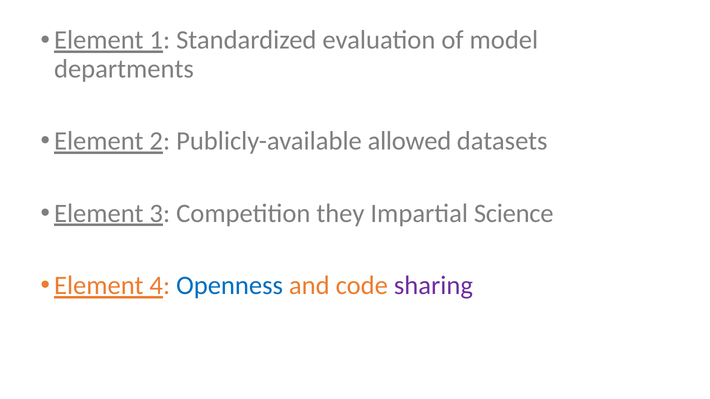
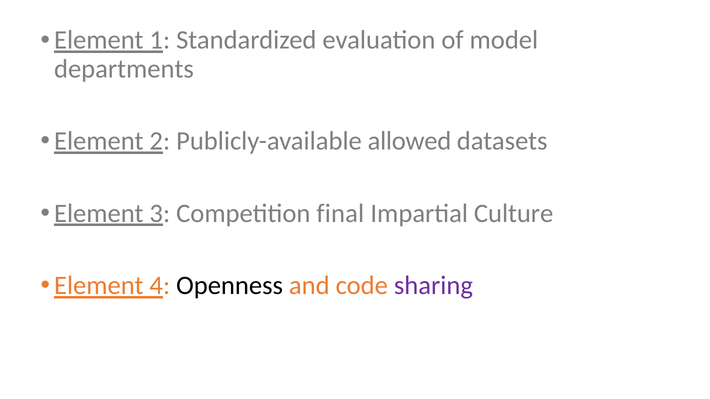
they: they -> final
Science: Science -> Culture
Openness colour: blue -> black
